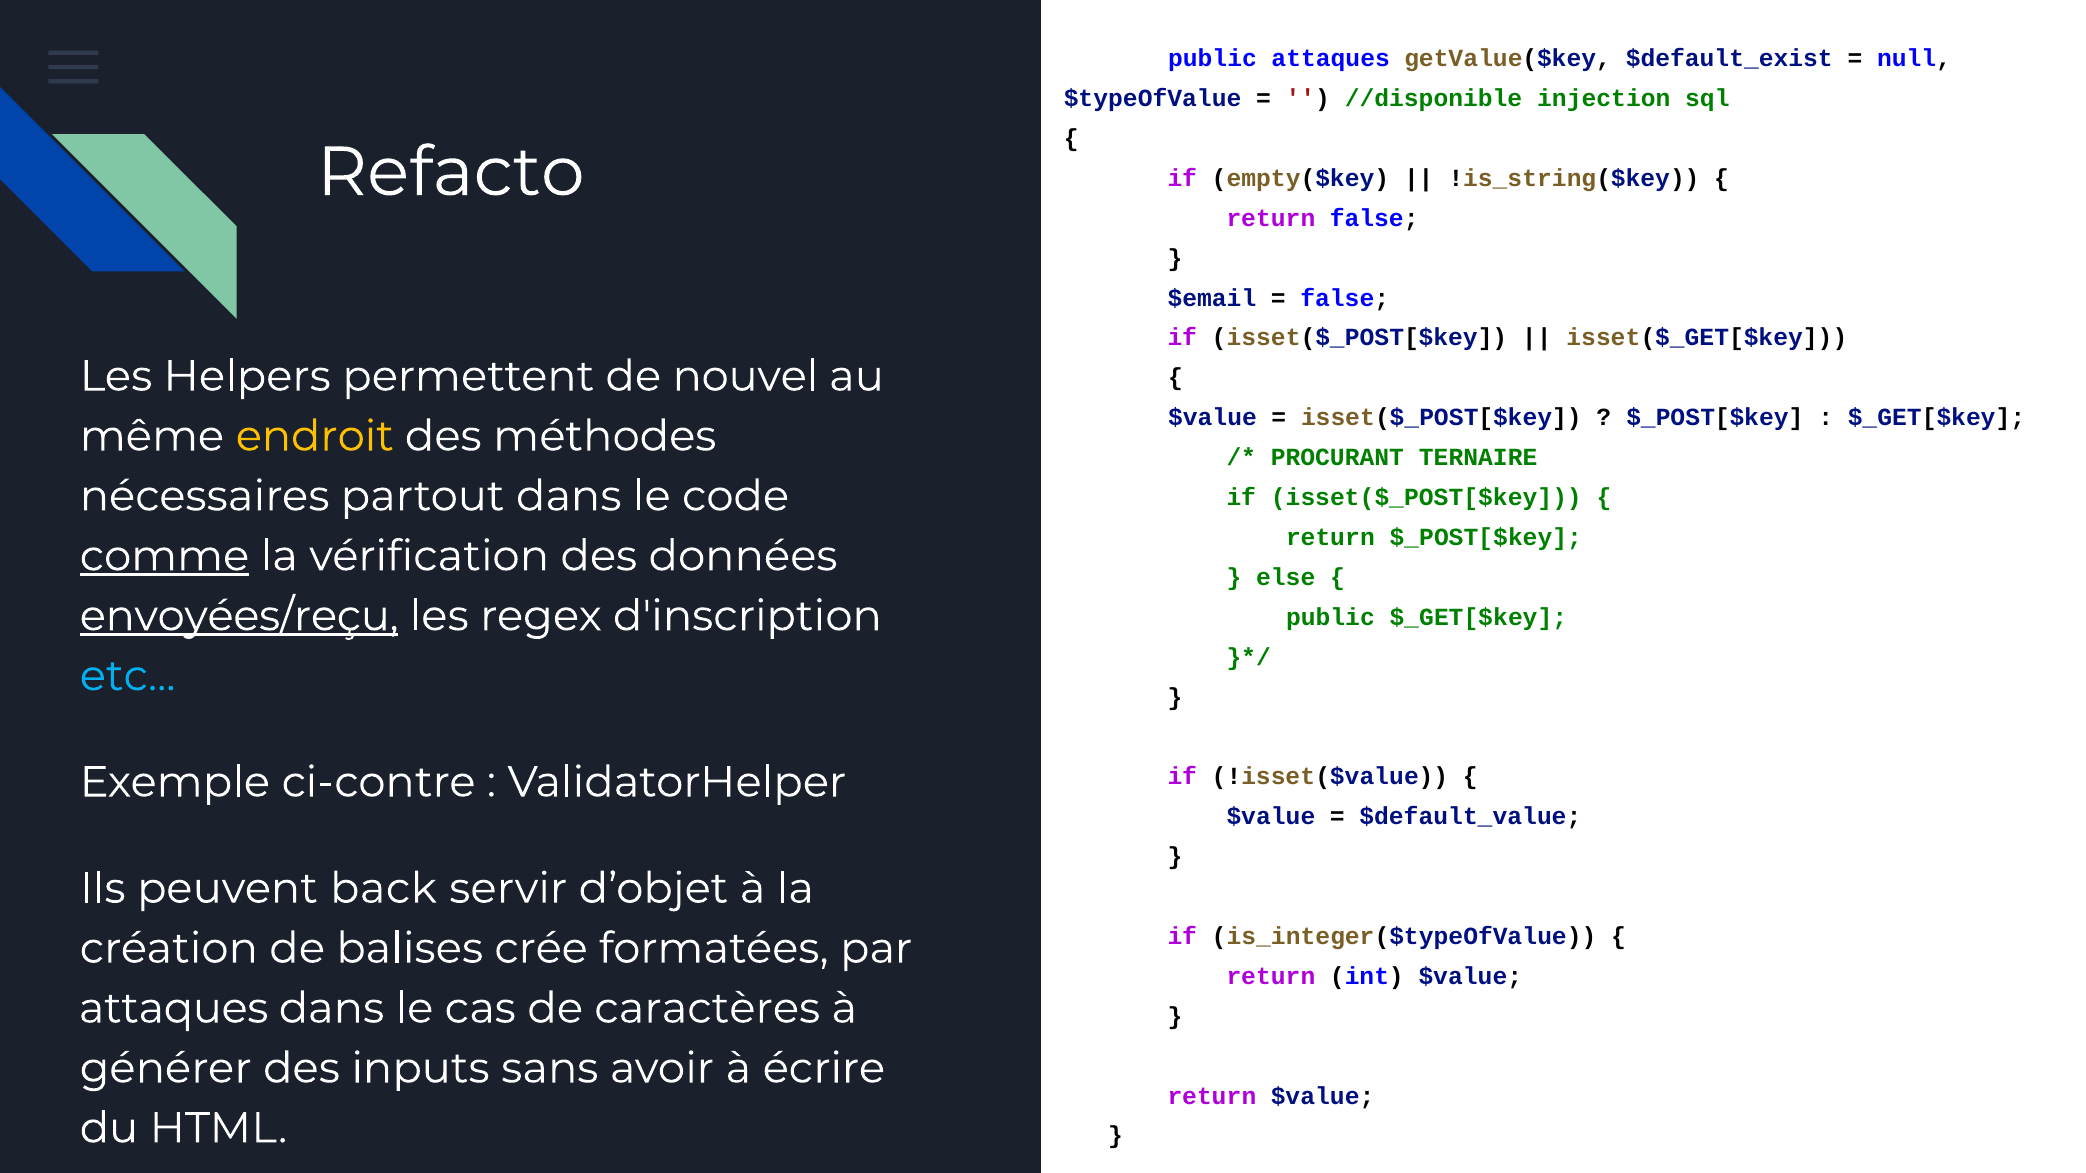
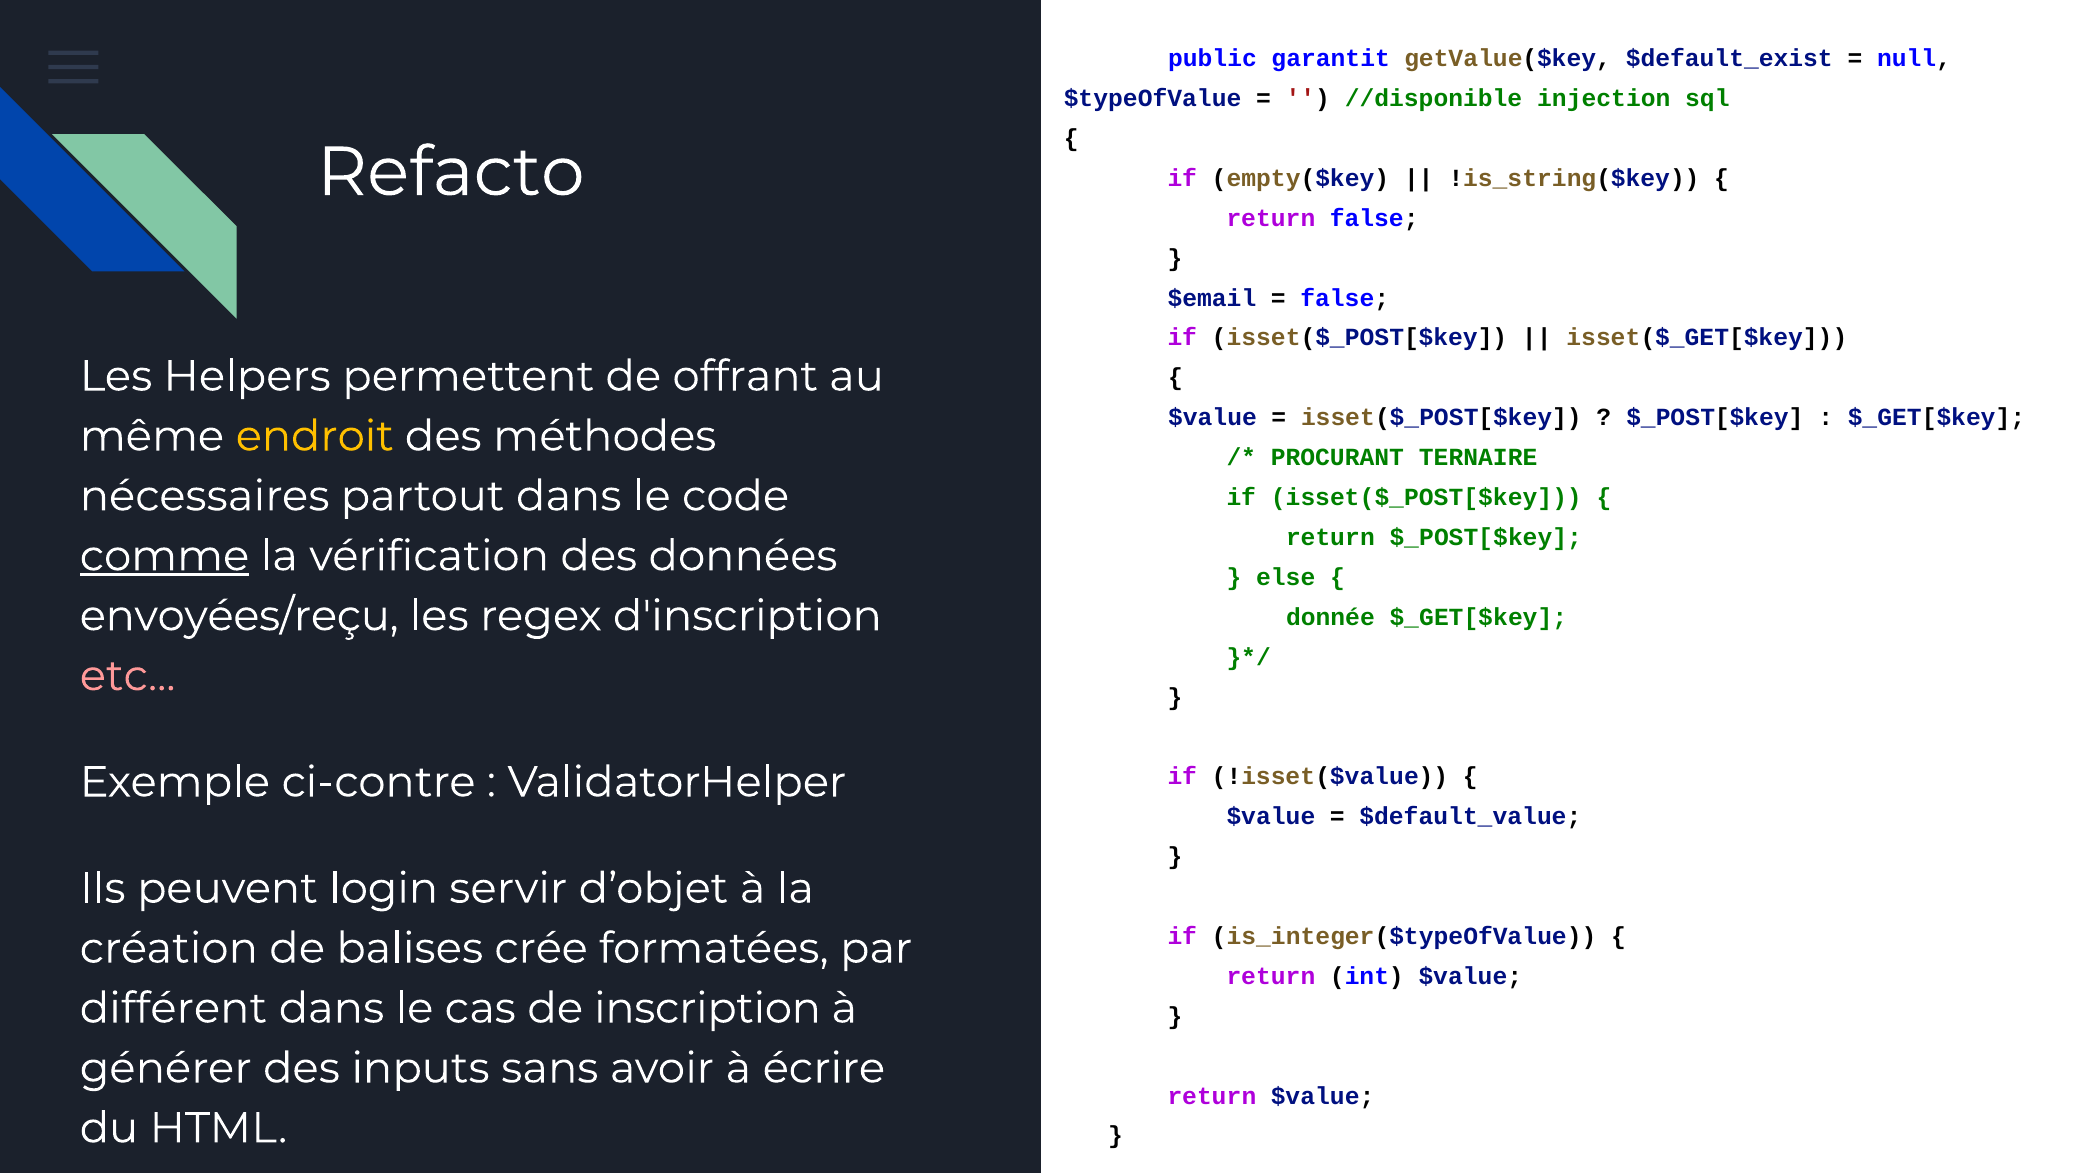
public attaques: attaques -> garantit
nouvel: nouvel -> offrant
envoyées/reçu underline: present -> none
public at (1330, 617): public -> donnée
etc colour: light blue -> pink
back: back -> login
attaques at (174, 1009): attaques -> différent
caractères: caractères -> inscription
